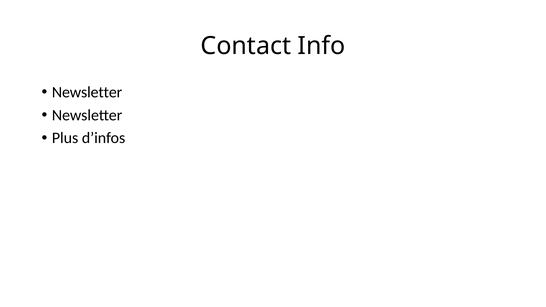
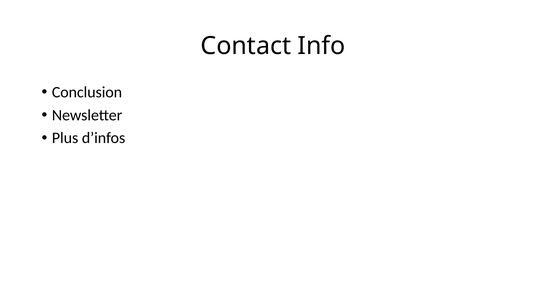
Newsletter at (87, 92): Newsletter -> Conclusion
